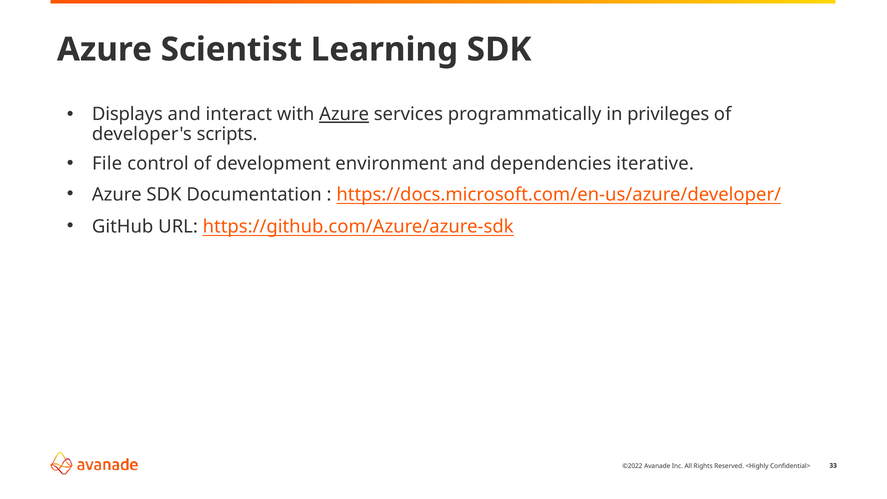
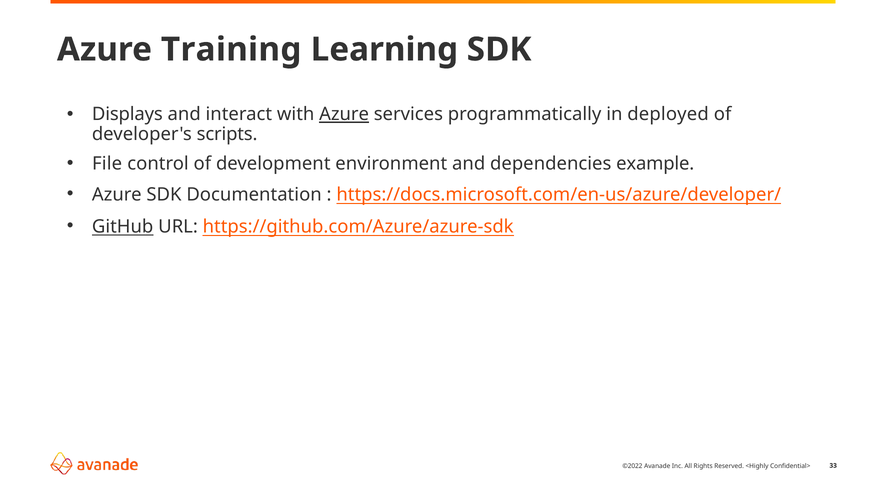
Scientist: Scientist -> Training
privileges: privileges -> deployed
iterative: iterative -> example
GitHub underline: none -> present
